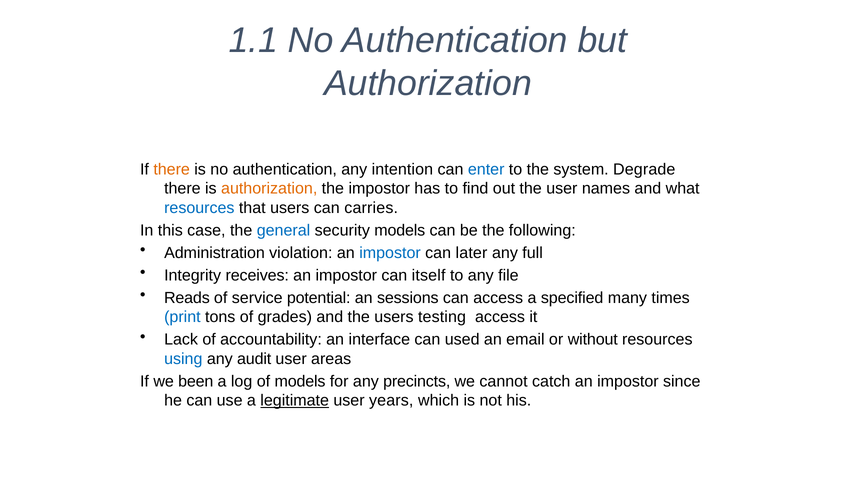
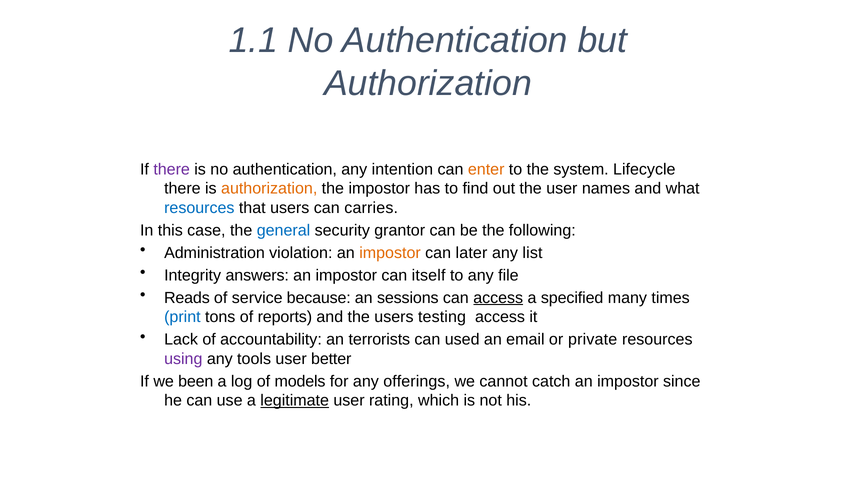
there at (172, 169) colour: orange -> purple
enter colour: blue -> orange
Degrade: Degrade -> Lifecycle
security models: models -> grantor
impostor at (390, 253) colour: blue -> orange
full: full -> list
receives: receives -> answers
potential: potential -> because
access at (498, 297) underline: none -> present
grades: grades -> reports
interface: interface -> terrorists
without: without -> private
using colour: blue -> purple
audit: audit -> tools
areas: areas -> better
precincts: precincts -> offerings
years: years -> rating
